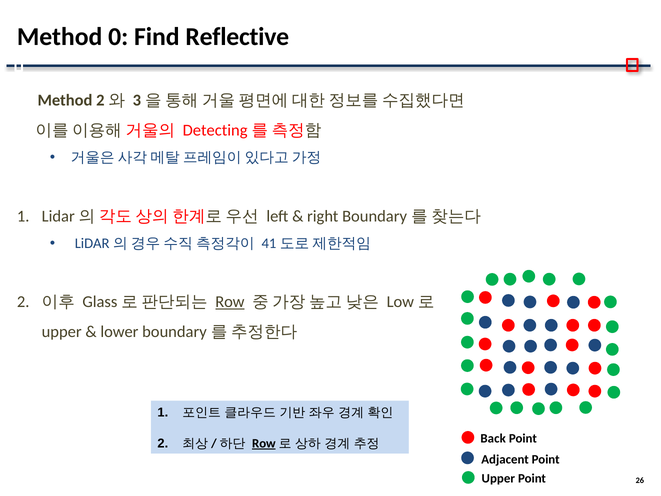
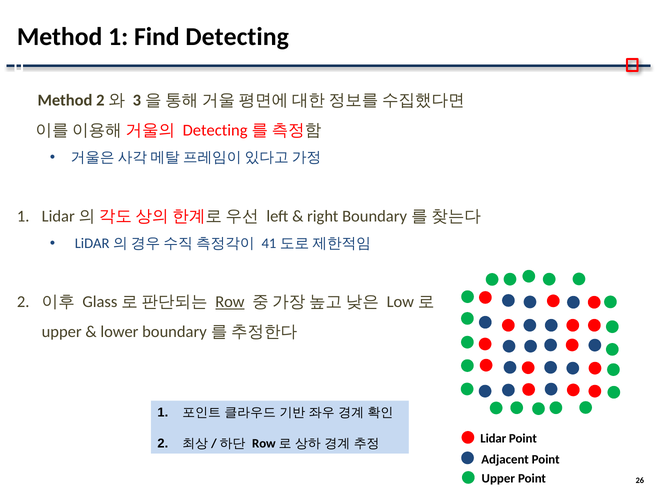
Method 0: 0 -> 1
Find Reflective: Reflective -> Detecting
Row at (264, 443) underline: present -> none
Back at (493, 438): Back -> Lidar
